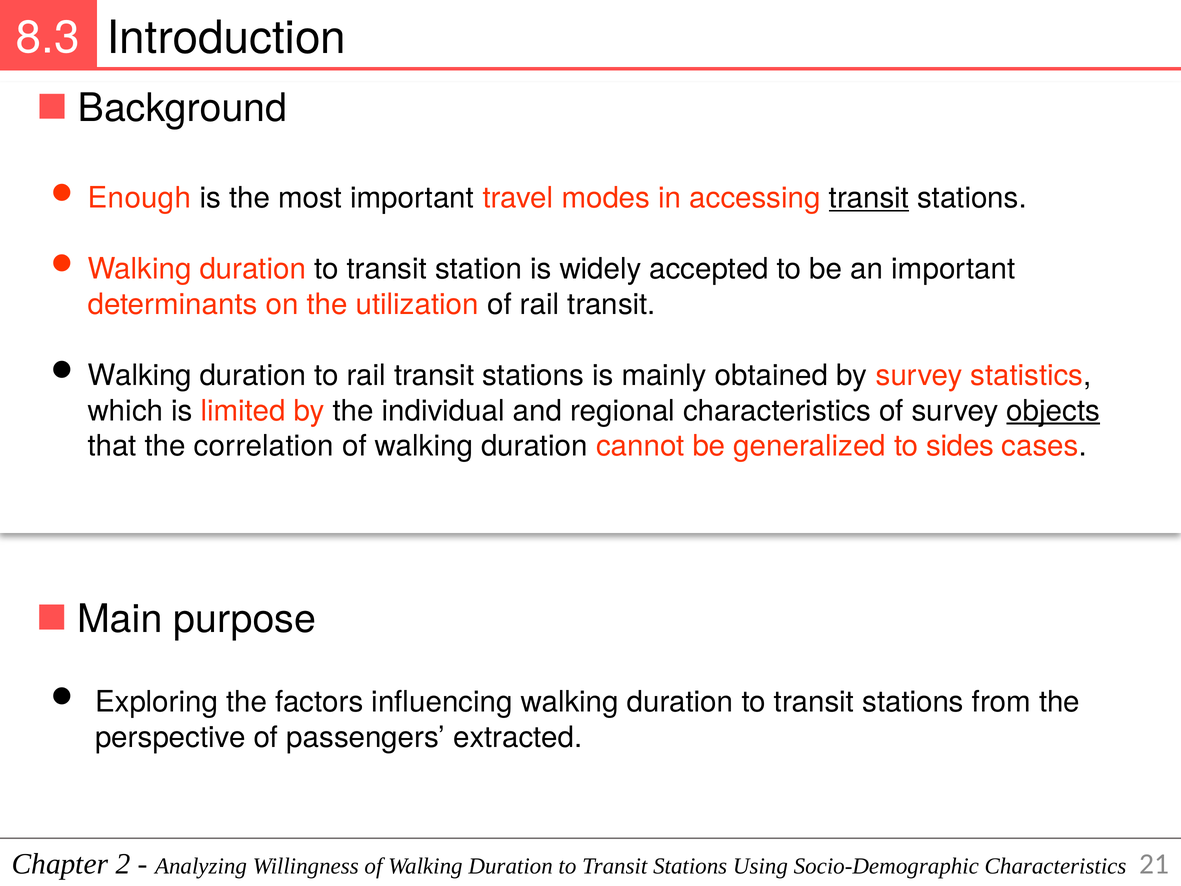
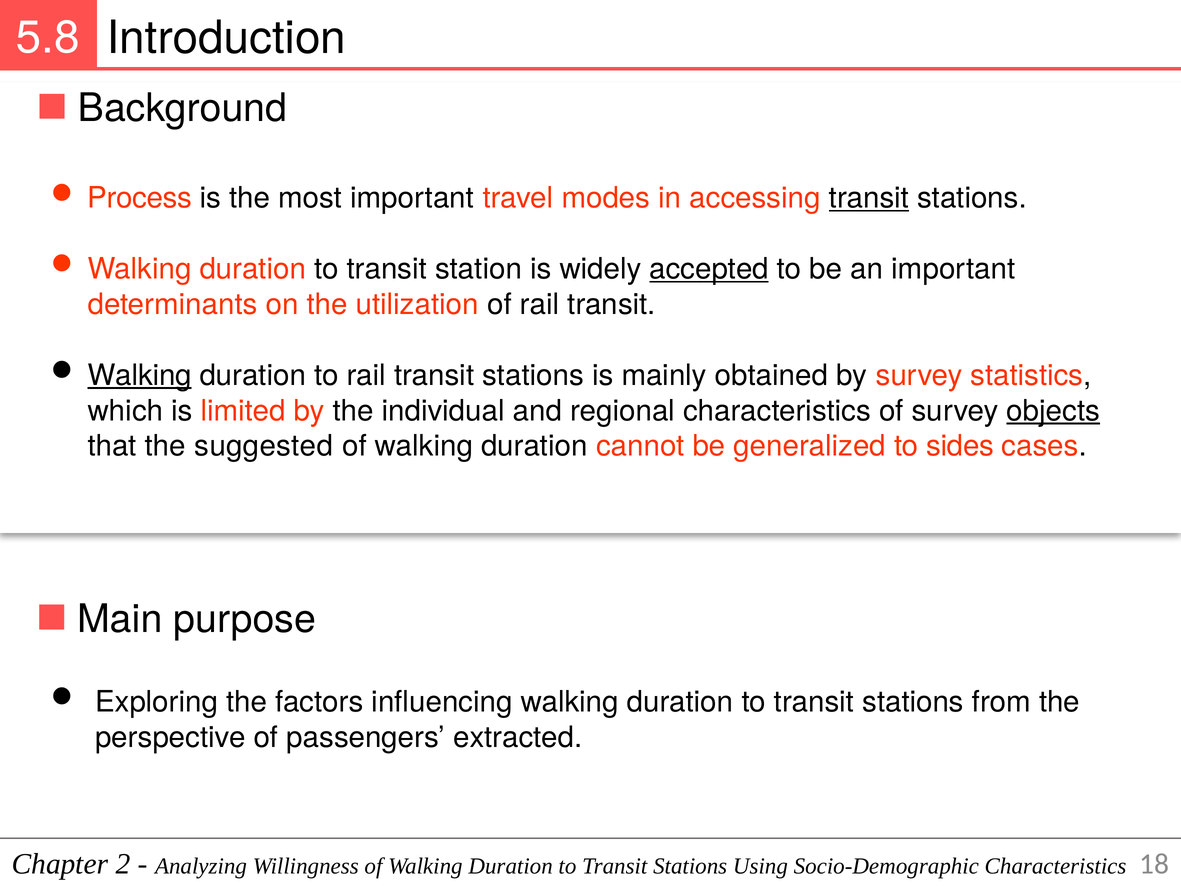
8.3: 8.3 -> 5.8
Enough: Enough -> Process
accepted underline: none -> present
Walking at (140, 375) underline: none -> present
correlation: correlation -> suggested
21: 21 -> 18
